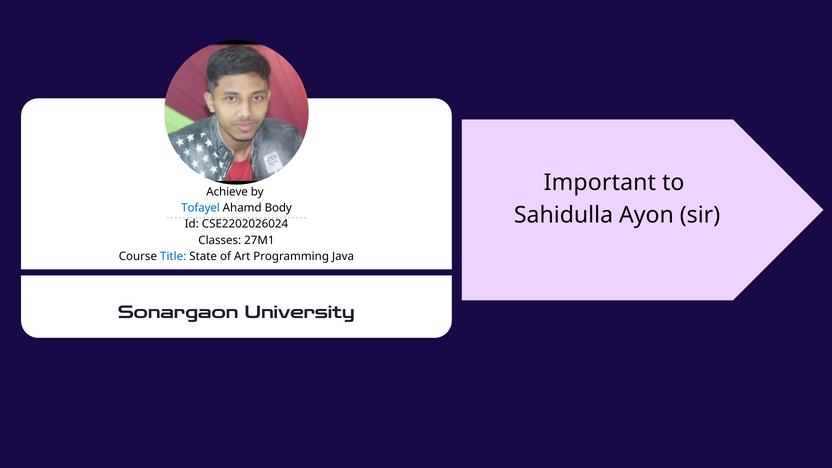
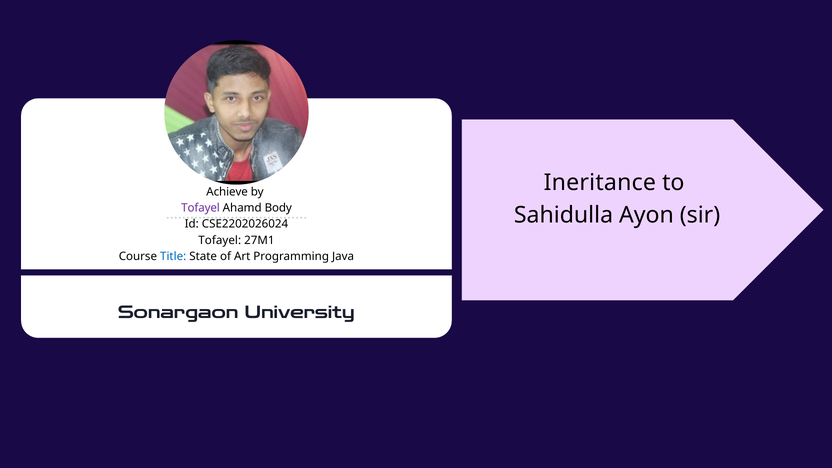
Important: Important -> Ineritance
Tofayel at (201, 208) colour: blue -> purple
Classes at (220, 240): Classes -> Tofayel
